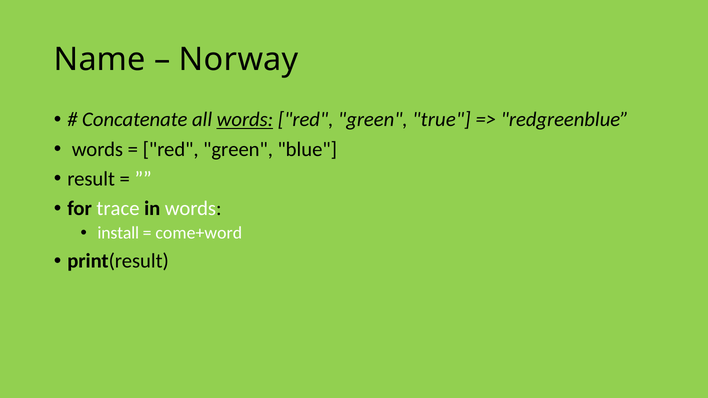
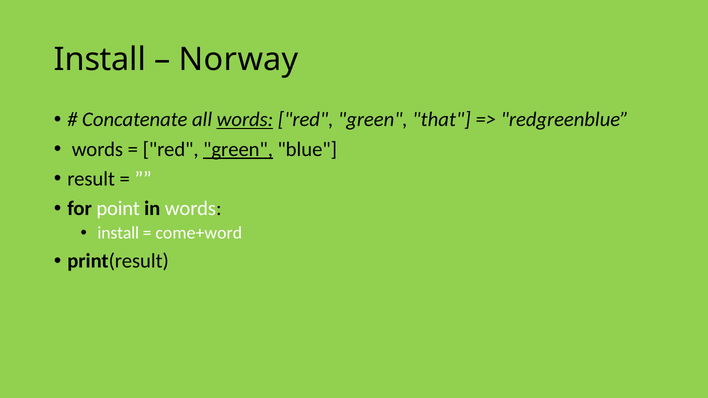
Name at (100, 59): Name -> Install
true: true -> that
green at (238, 149) underline: none -> present
trace: trace -> point
